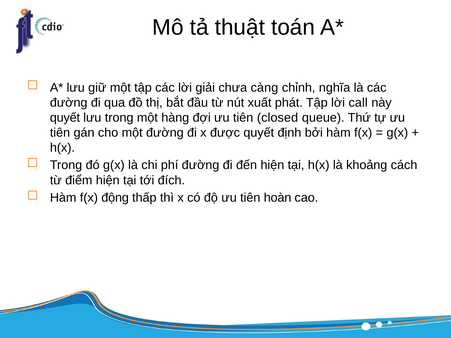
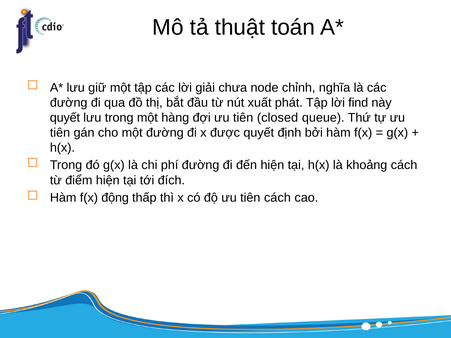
càng: càng -> node
call: call -> find
tiên hoàn: hoàn -> cách
